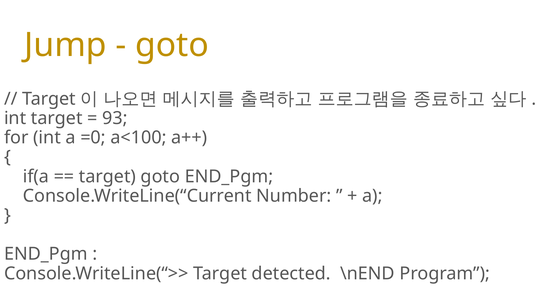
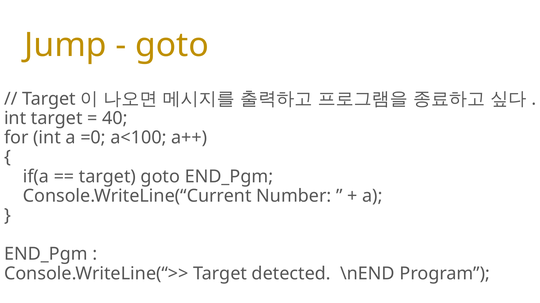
93: 93 -> 40
